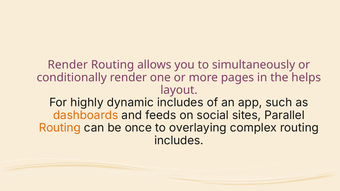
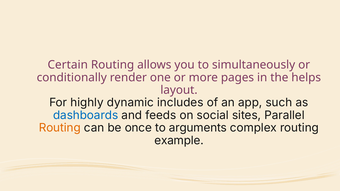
Render at (68, 65): Render -> Certain
dashboards colour: orange -> blue
overlaying: overlaying -> arguments
includes at (179, 141): includes -> example
